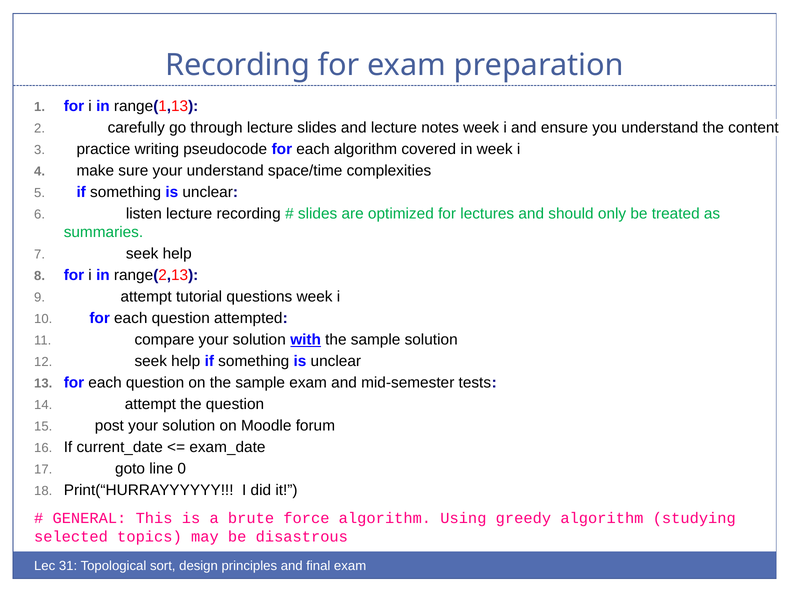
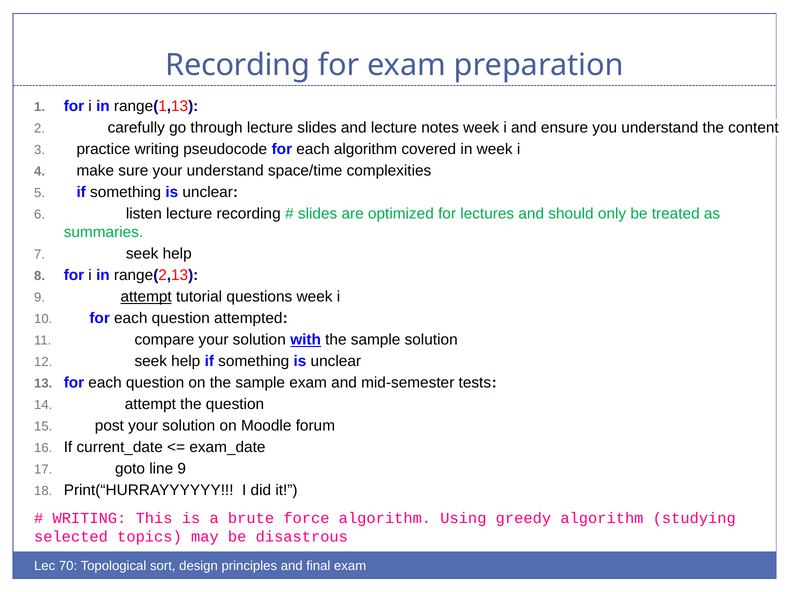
attempt at (146, 297) underline: none -> present
line 0: 0 -> 9
GENERAL at (89, 518): GENERAL -> WRITING
31: 31 -> 70
